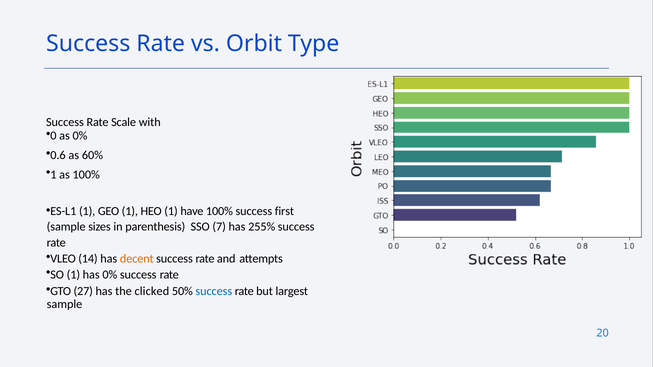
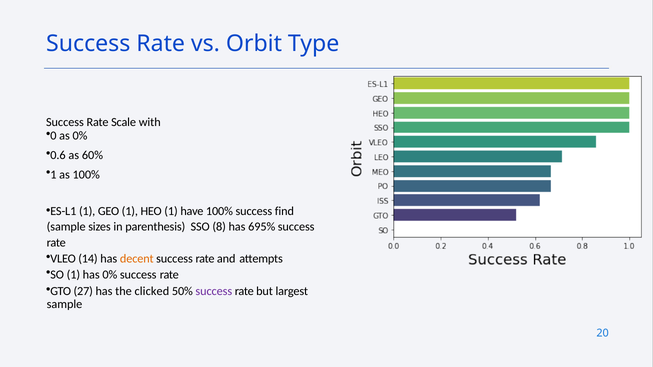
first: first -> find
7: 7 -> 8
255%: 255% -> 695%
success at (214, 291) colour: blue -> purple
